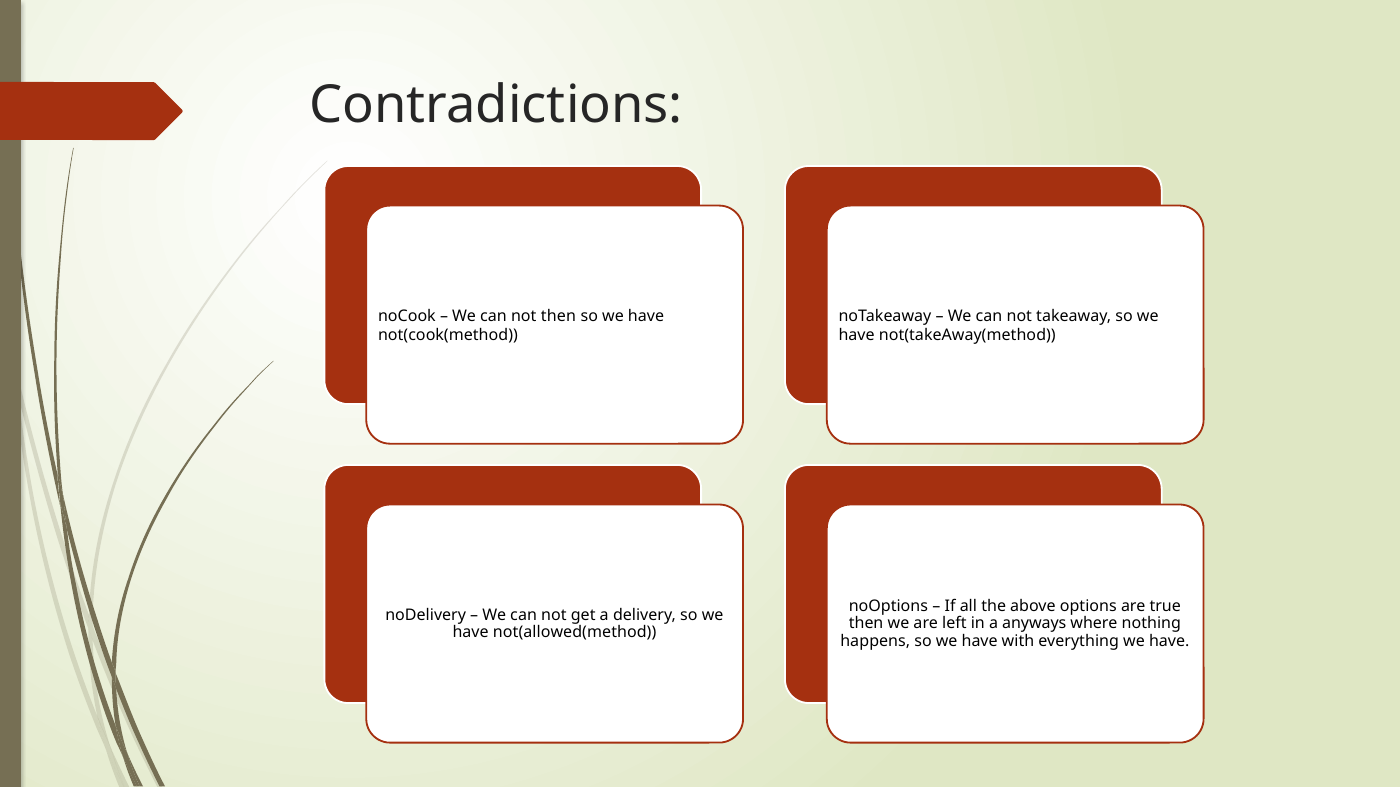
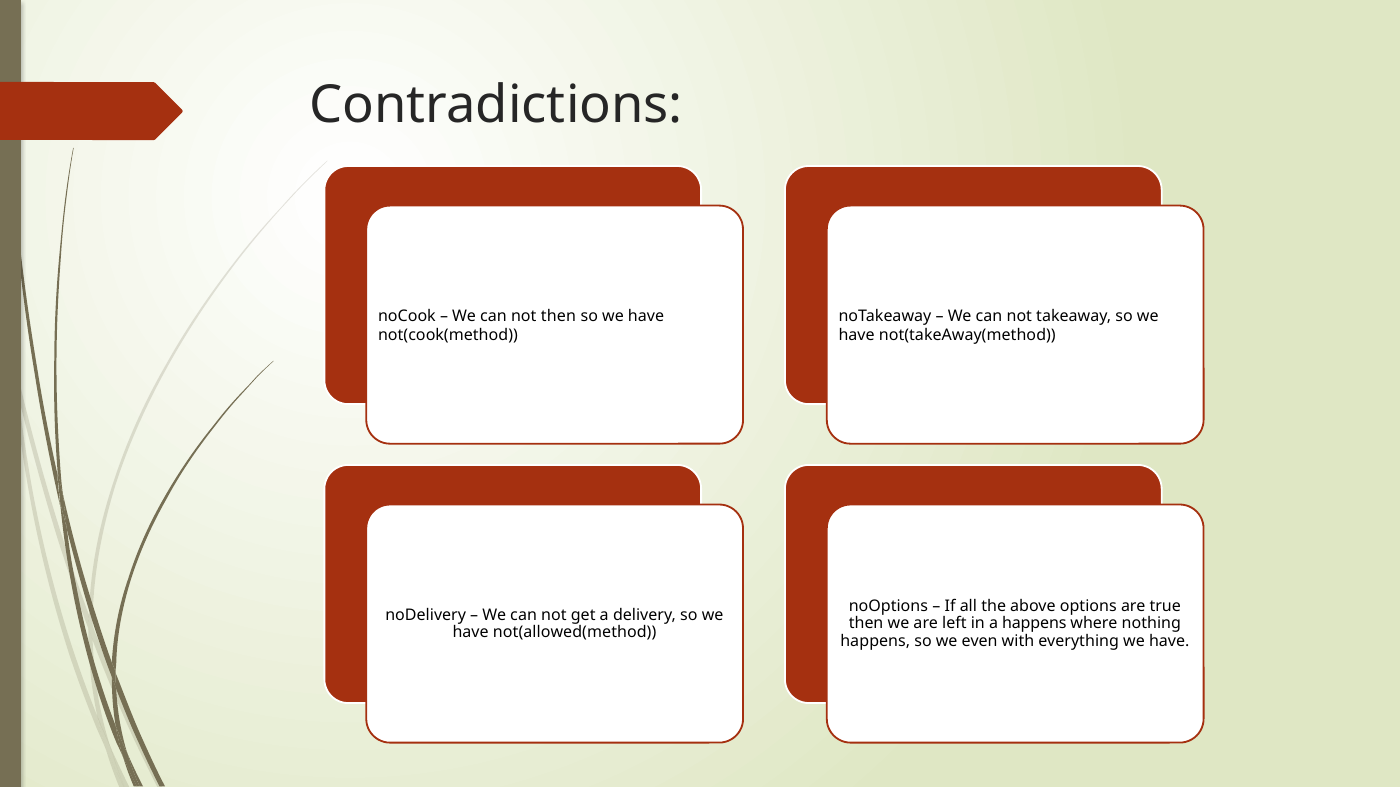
a anyways: anyways -> happens
happens so we have: have -> even
